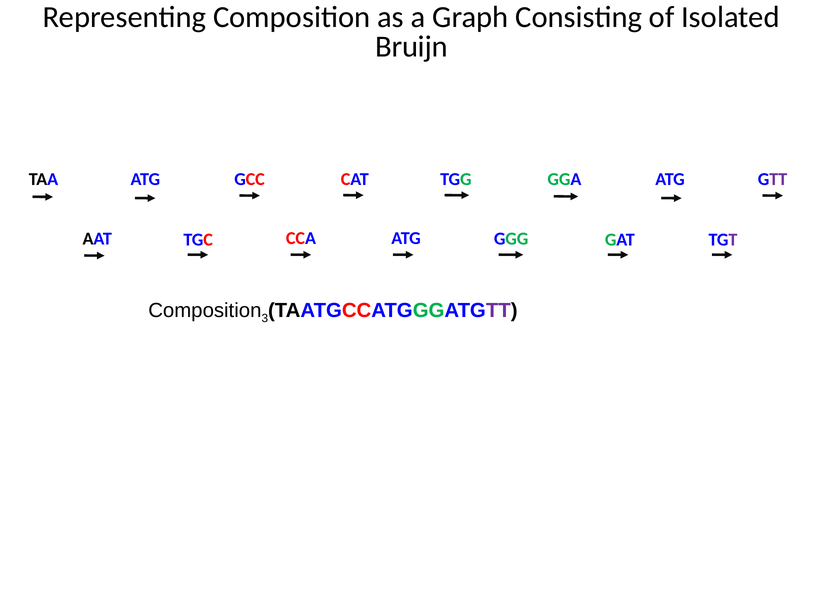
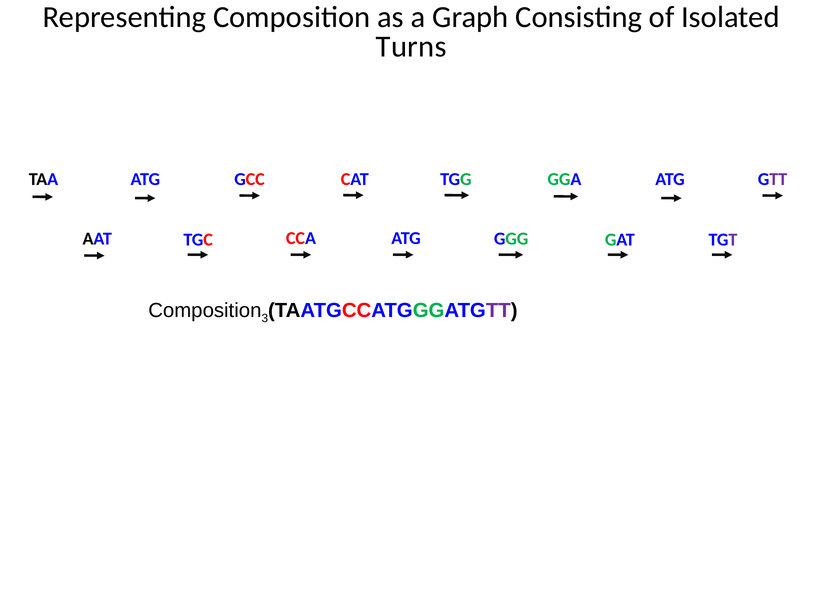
Bruijn: Bruijn -> Turns
